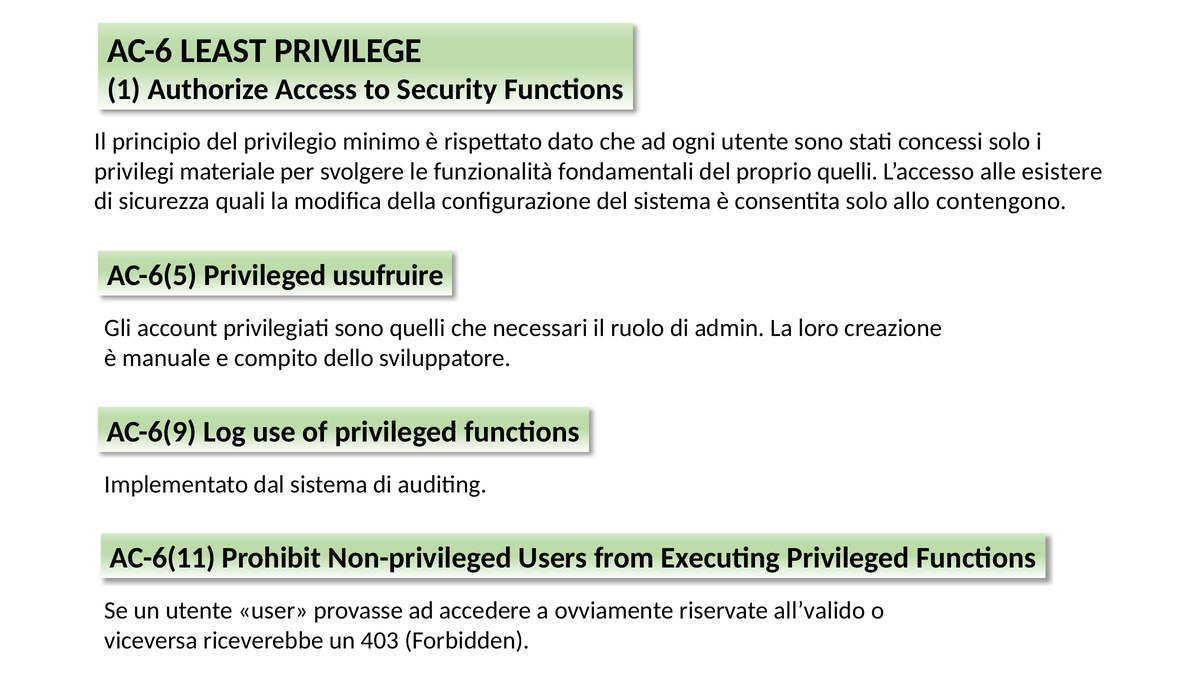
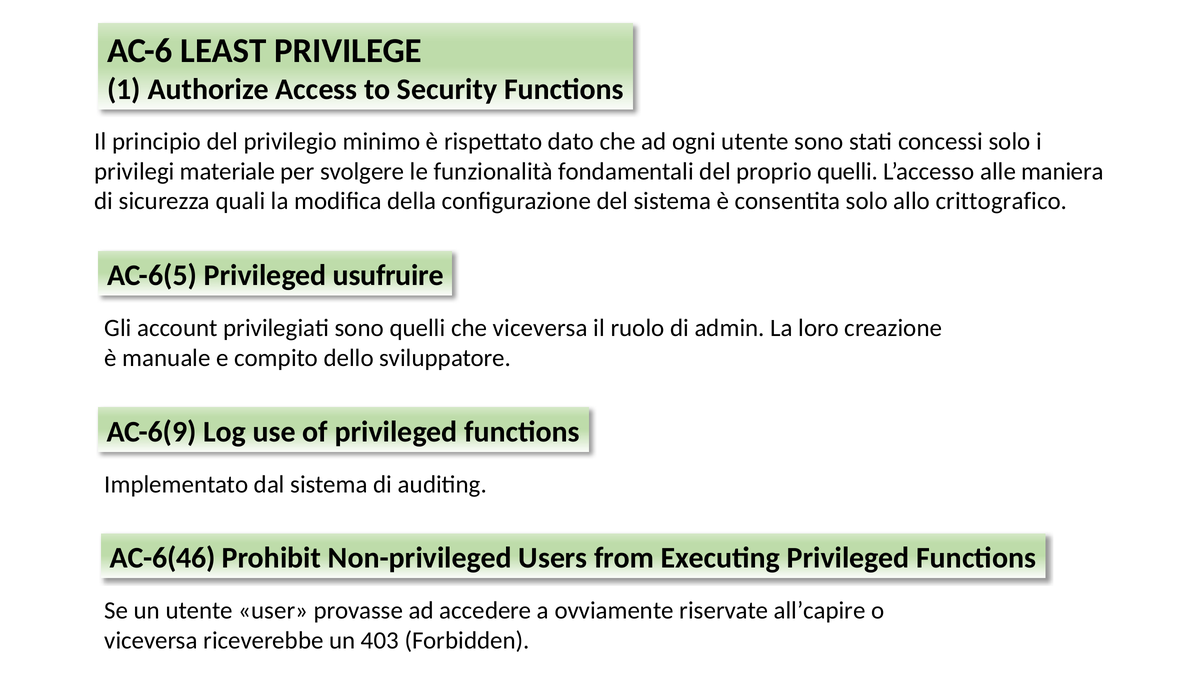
esistere: esistere -> maniera
contengono: contengono -> crittografico
che necessari: necessari -> viceversa
AC-6(11: AC-6(11 -> AC-6(46
all’valido: all’valido -> all’capire
